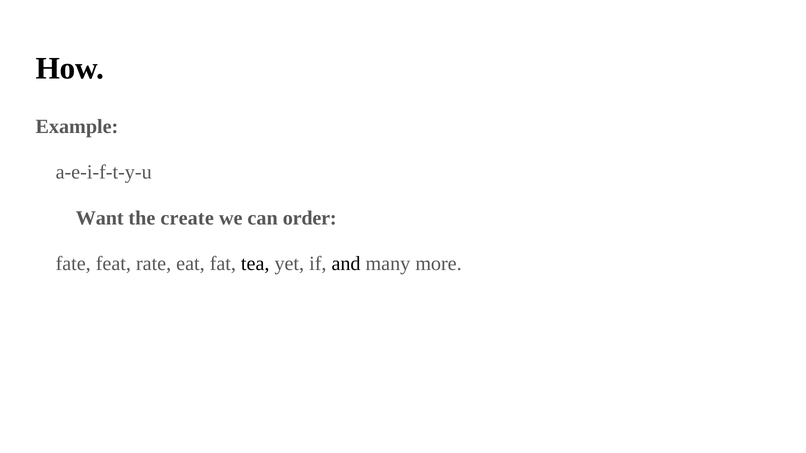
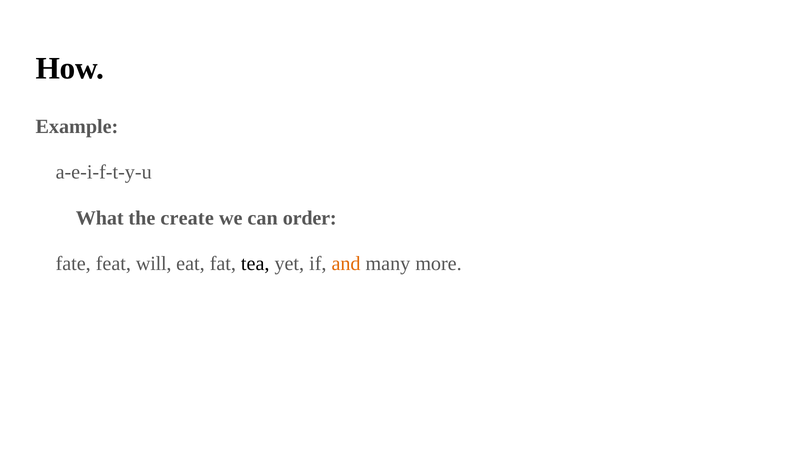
Want: Want -> What
rate: rate -> will
and colour: black -> orange
